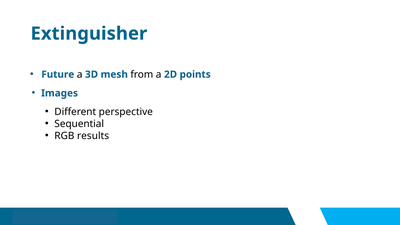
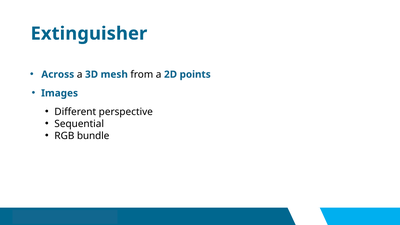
Future: Future -> Across
results: results -> bundle
